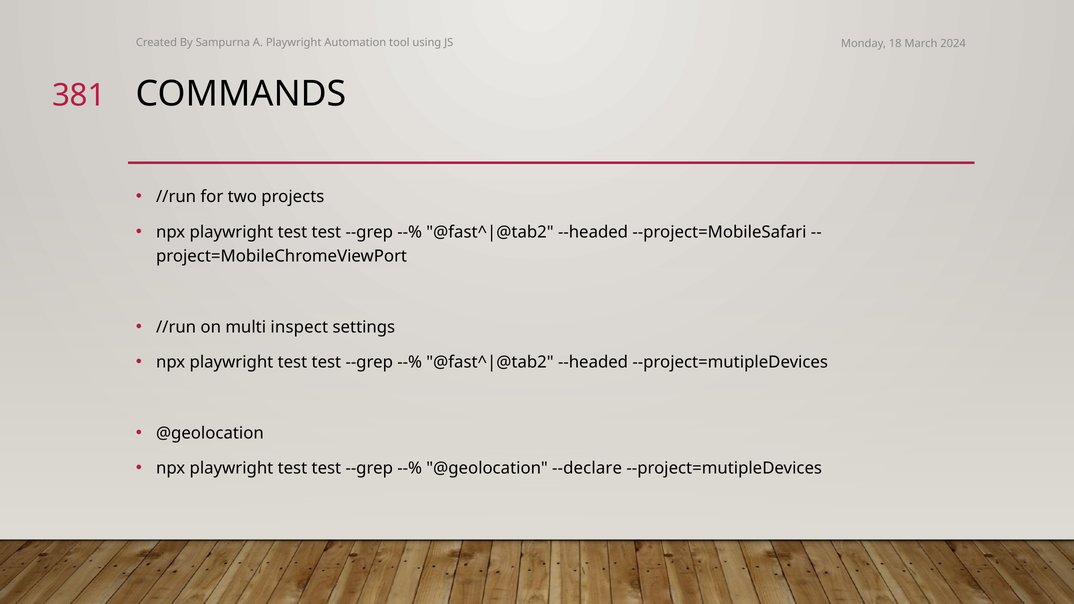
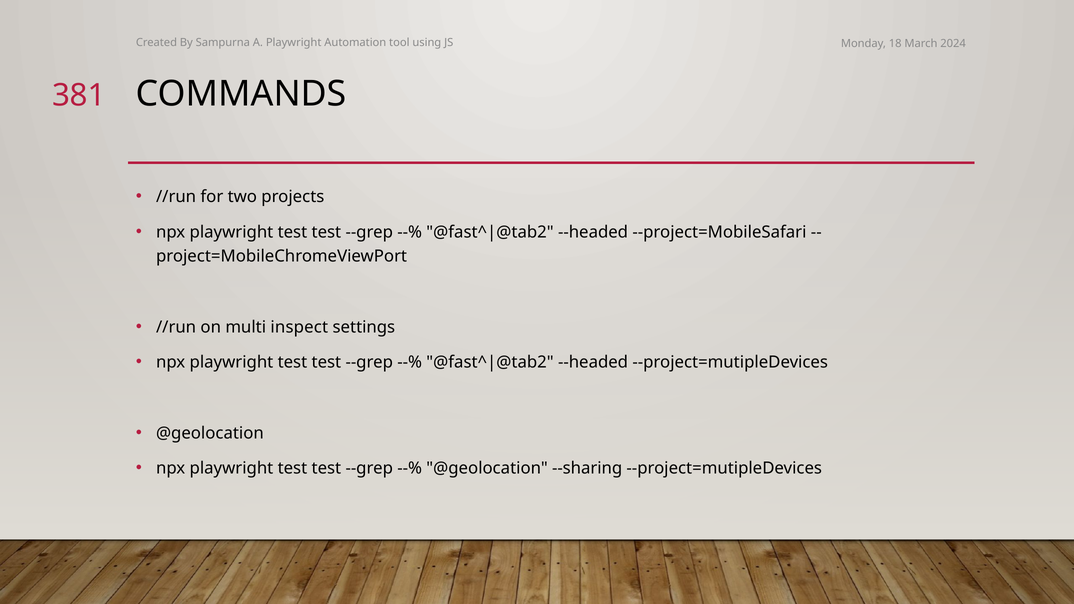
--declare: --declare -> --sharing
